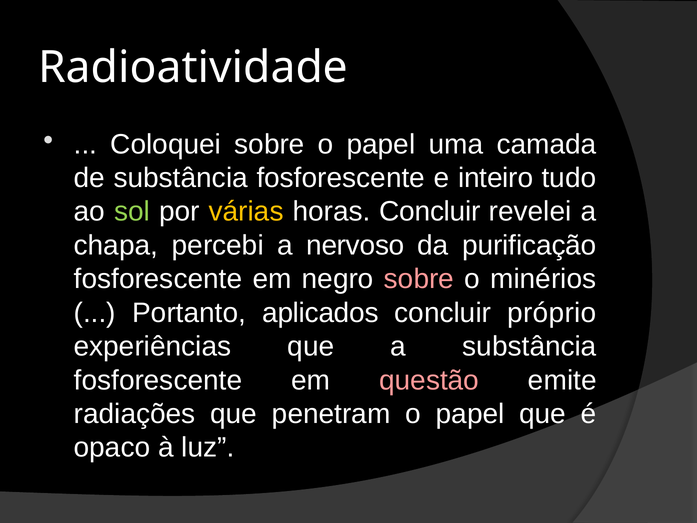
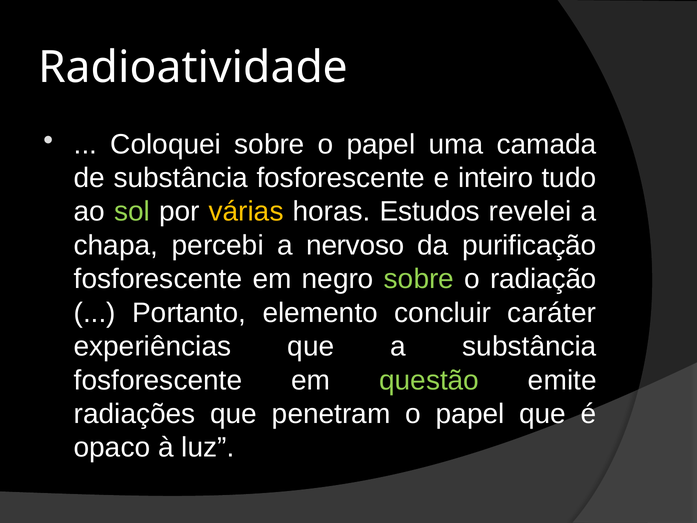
horas Concluir: Concluir -> Estudos
sobre at (419, 279) colour: pink -> light green
minérios: minérios -> radiação
aplicados: aplicados -> elemento
próprio: próprio -> caráter
questão colour: pink -> light green
